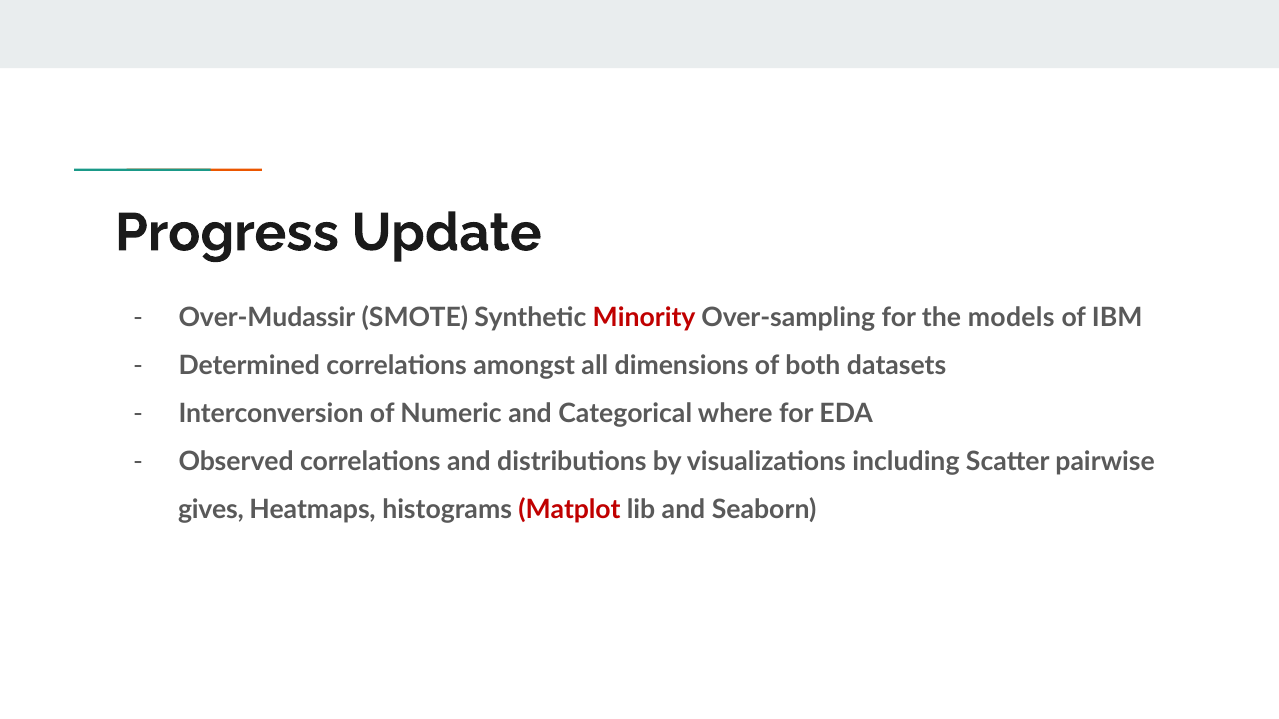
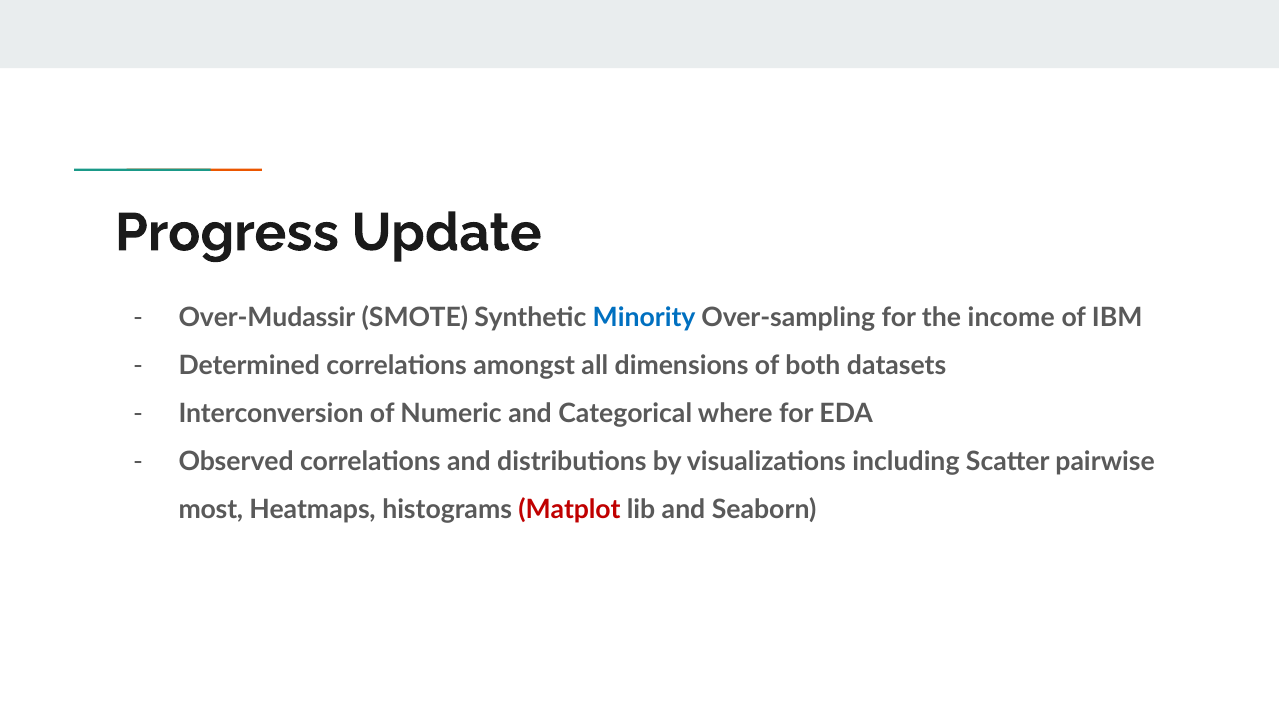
Minority colour: red -> blue
models: models -> income
gives: gives -> most
